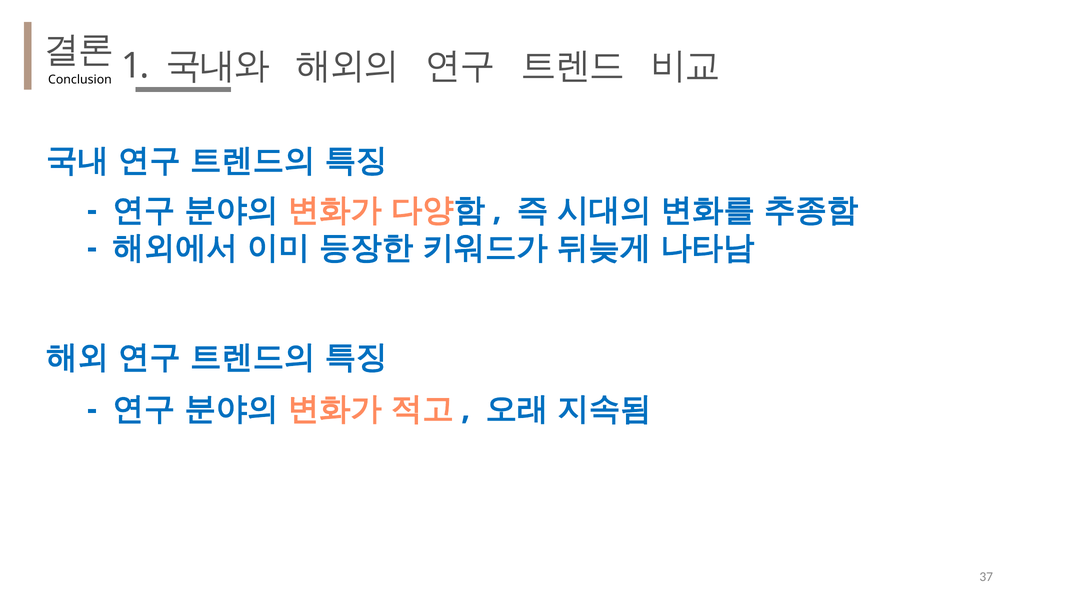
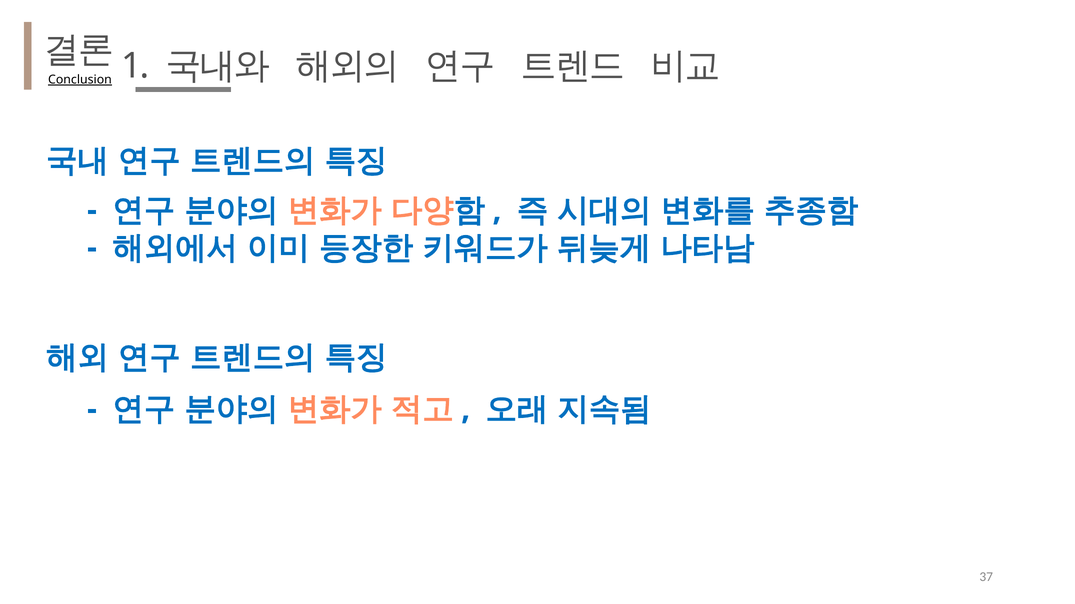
Conclusion underline: none -> present
